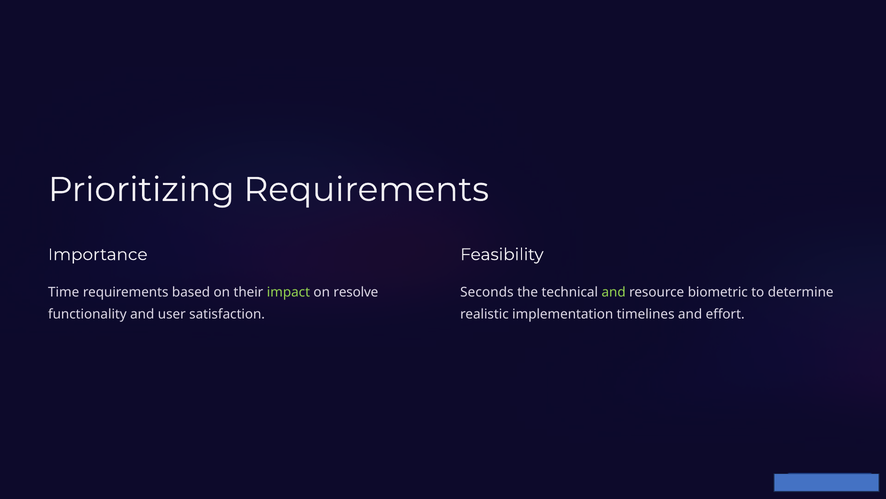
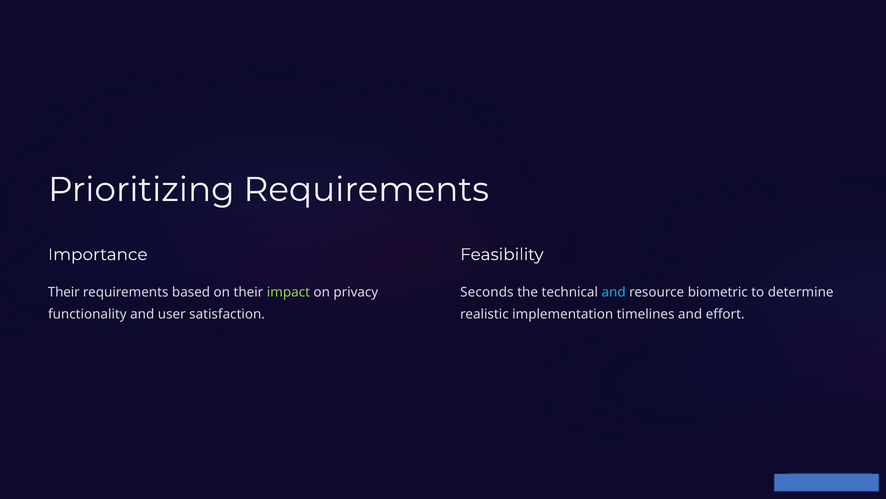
Time at (64, 292): Time -> Their
resolve: resolve -> privacy
and at (614, 292) colour: light green -> light blue
